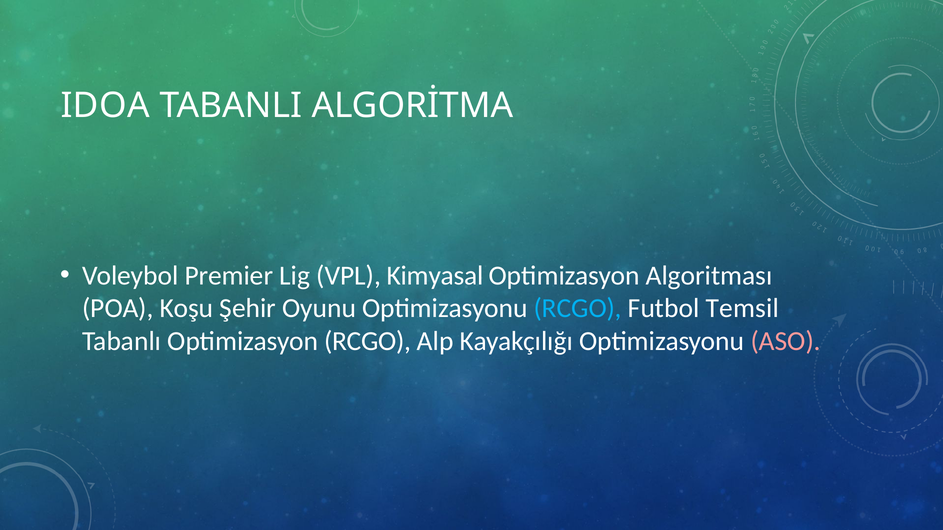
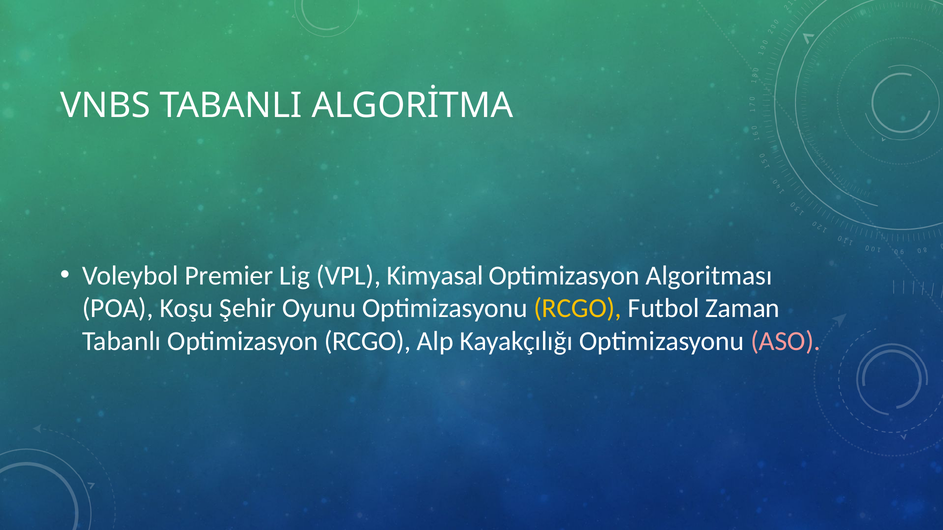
IDOA: IDOA -> VNBS
RCGO at (578, 309) colour: light blue -> yellow
Temsil: Temsil -> Zaman
